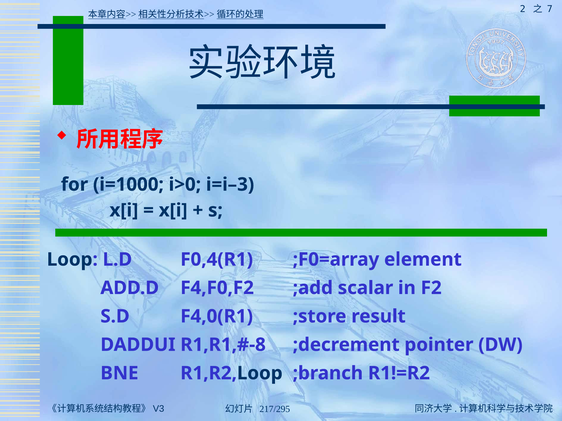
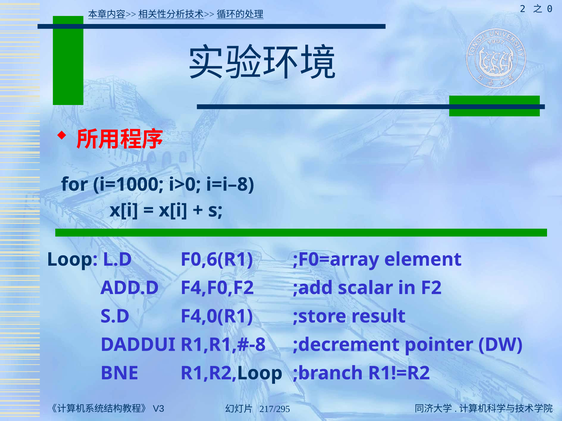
7: 7 -> 0
i=i–3: i=i–3 -> i=i–8
F0,4(R1: F0,4(R1 -> F0,6(R1
